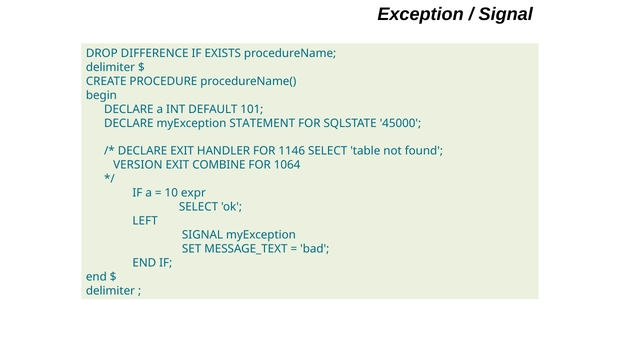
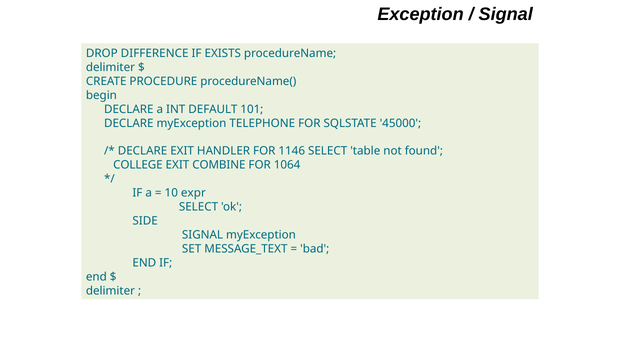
STATEMENT: STATEMENT -> TELEPHONE
VERSION: VERSION -> COLLEGE
LEFT: LEFT -> SIDE
